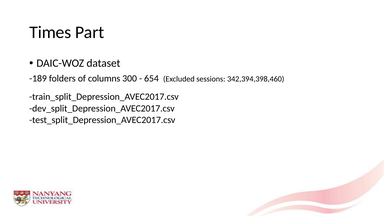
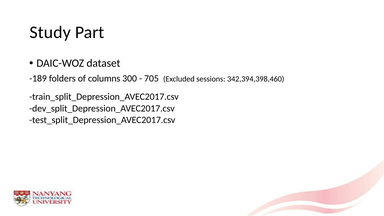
Times: Times -> Study
654: 654 -> 705
